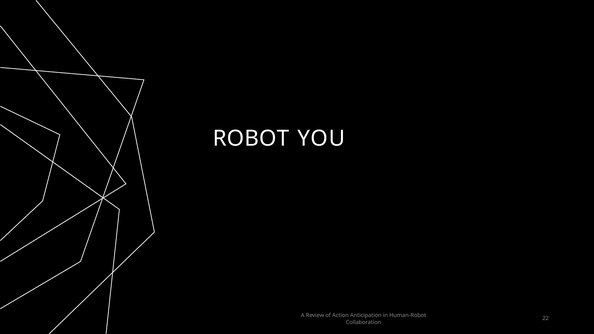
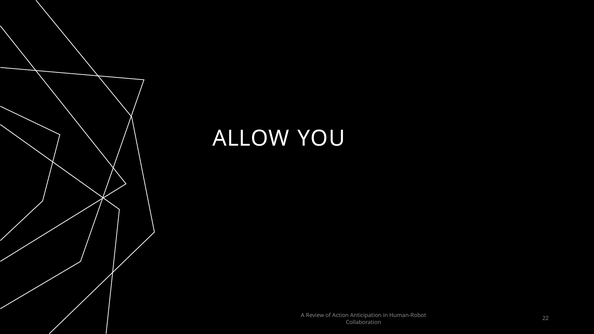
ROBOT: ROBOT -> ALLOW
